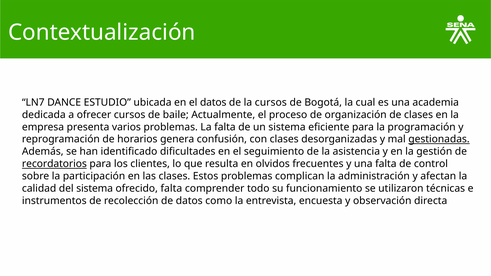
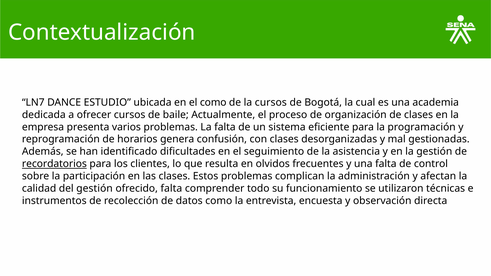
el datos: datos -> como
gestionadas underline: present -> none
del sistema: sistema -> gestión
